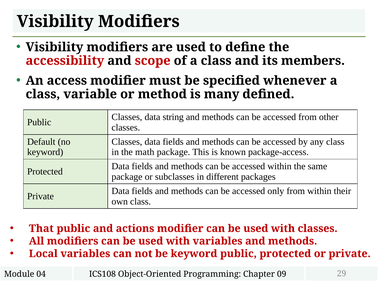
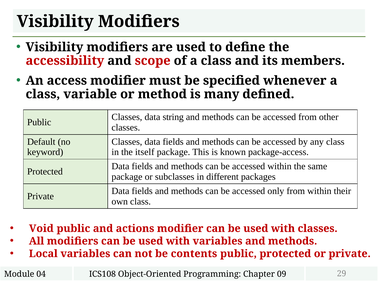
math: math -> itself
That: That -> Void
be keyword: keyword -> contents
